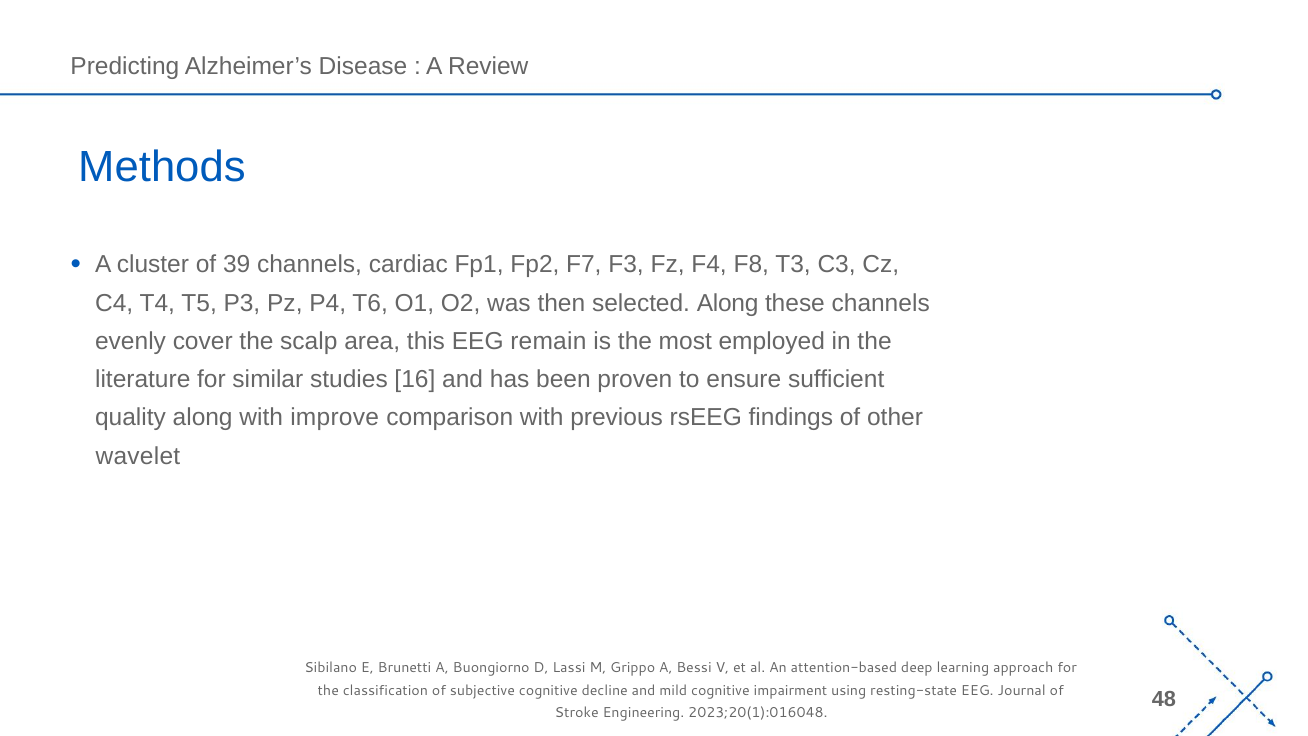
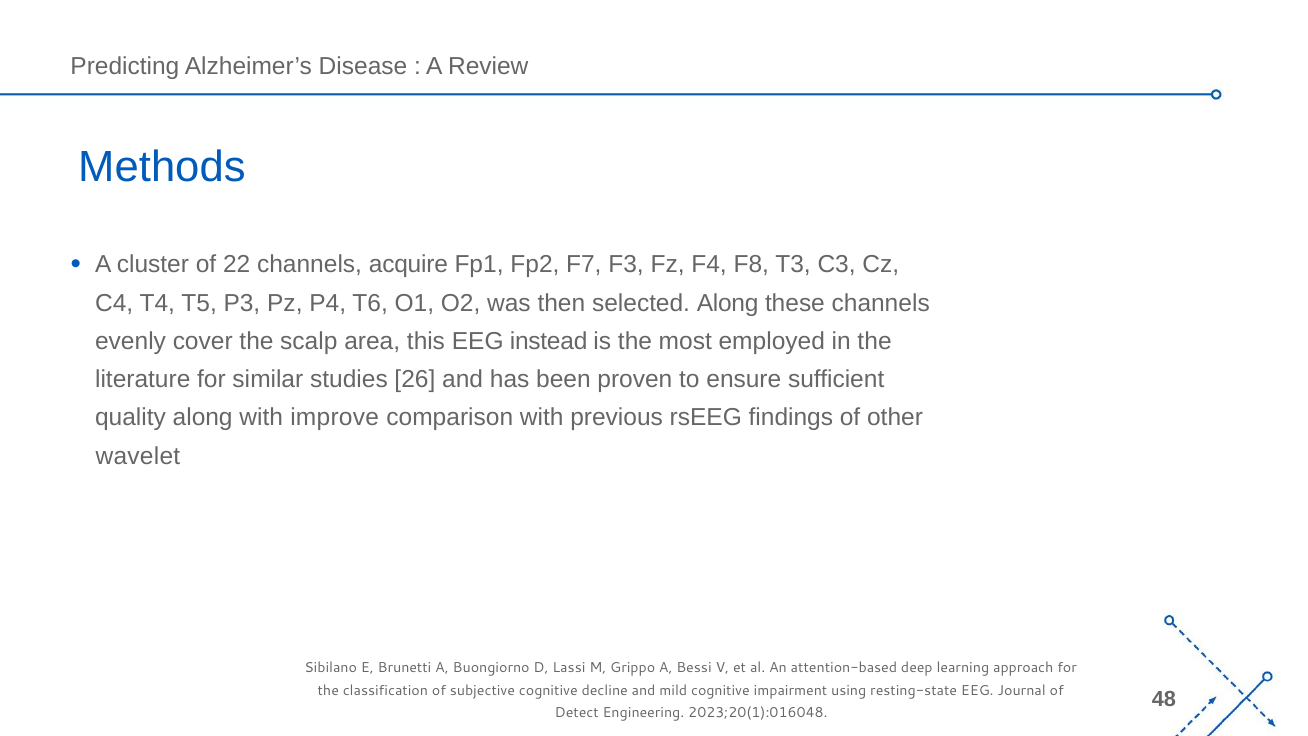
39: 39 -> 22
cardiac: cardiac -> acquire
remain: remain -> instead
16: 16 -> 26
Stroke: Stroke -> Detect
